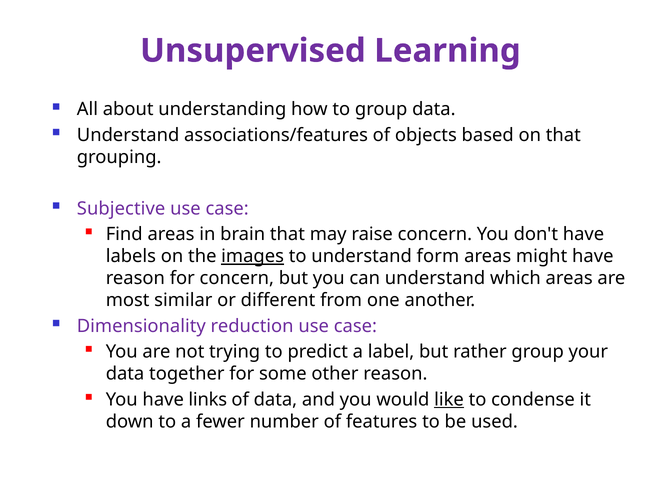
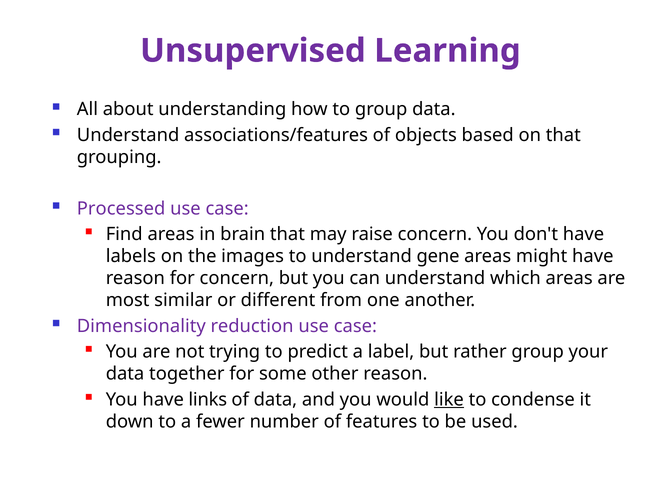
Subjective: Subjective -> Processed
images underline: present -> none
form: form -> gene
